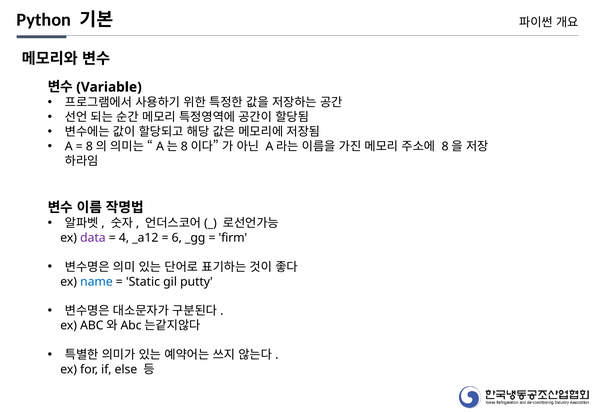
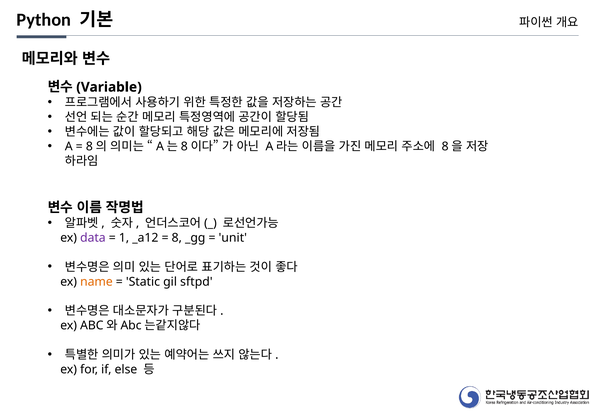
4: 4 -> 1
6: 6 -> 8
firm: firm -> unit
name colour: blue -> orange
putty: putty -> sftpd
